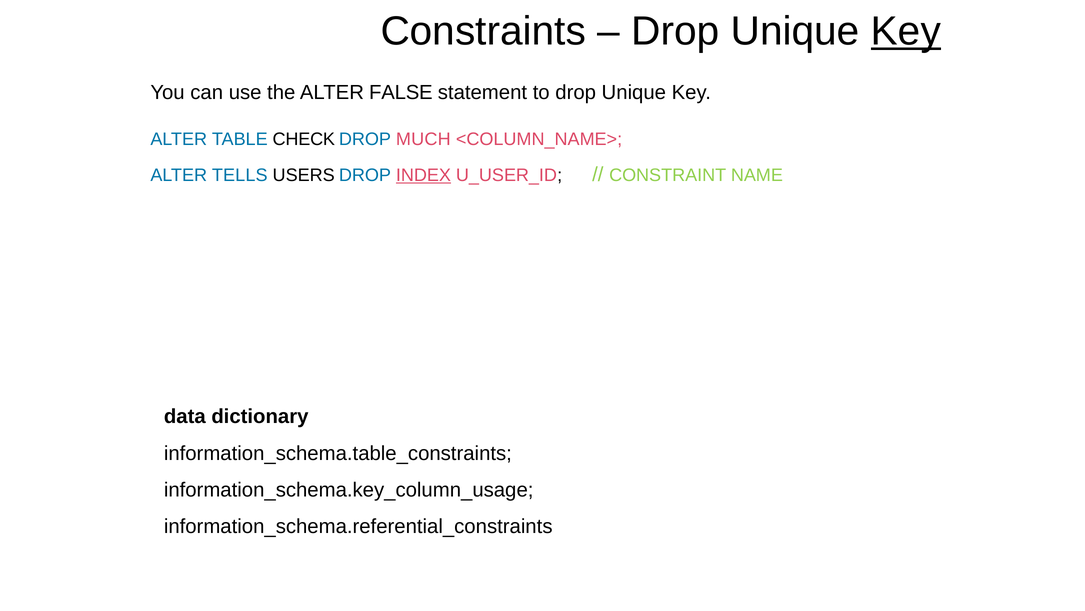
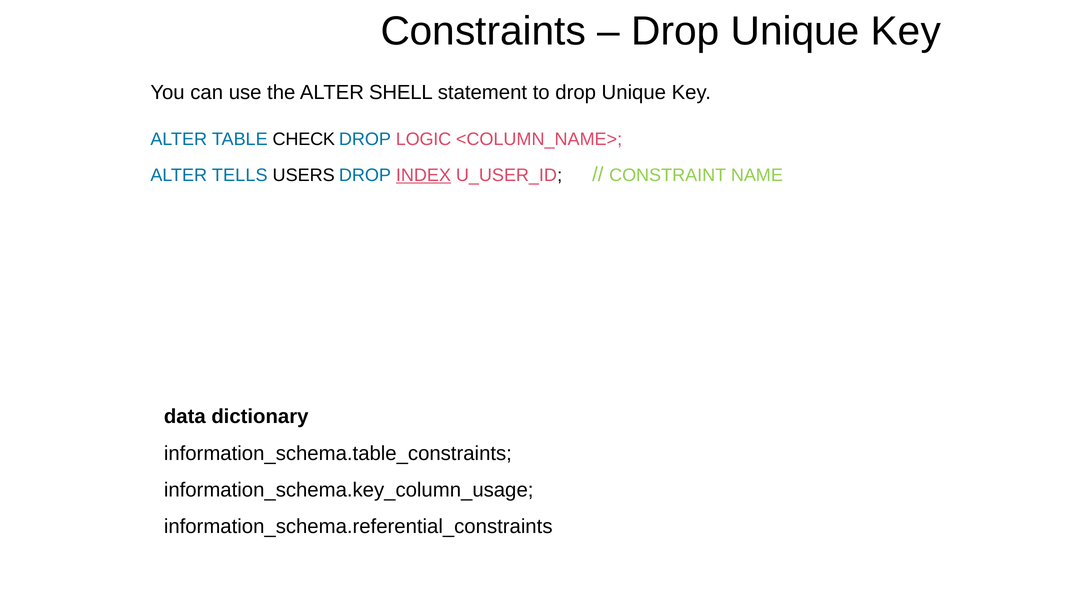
Key at (906, 31) underline: present -> none
FALSE: FALSE -> SHELL
MUCH: MUCH -> LOGIC
